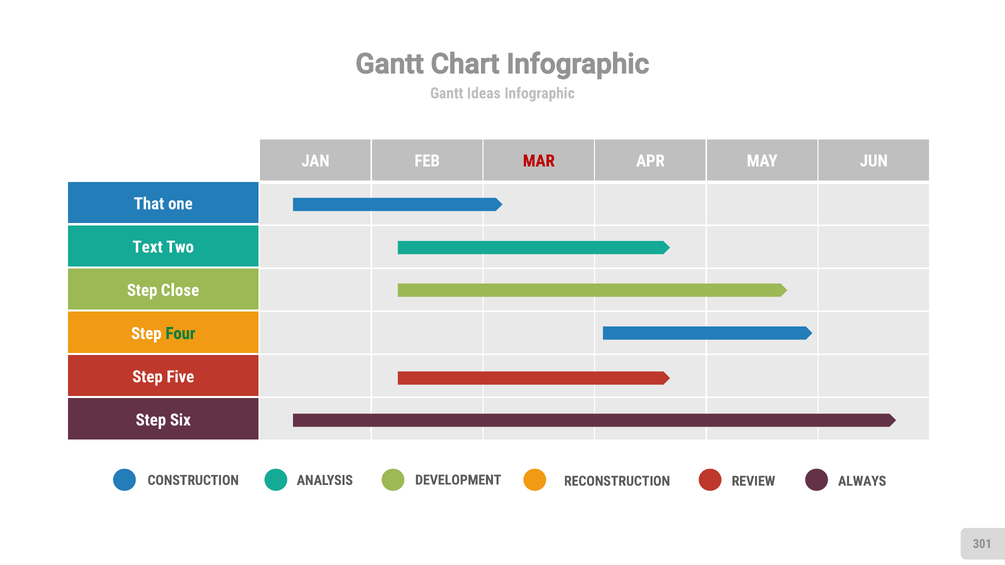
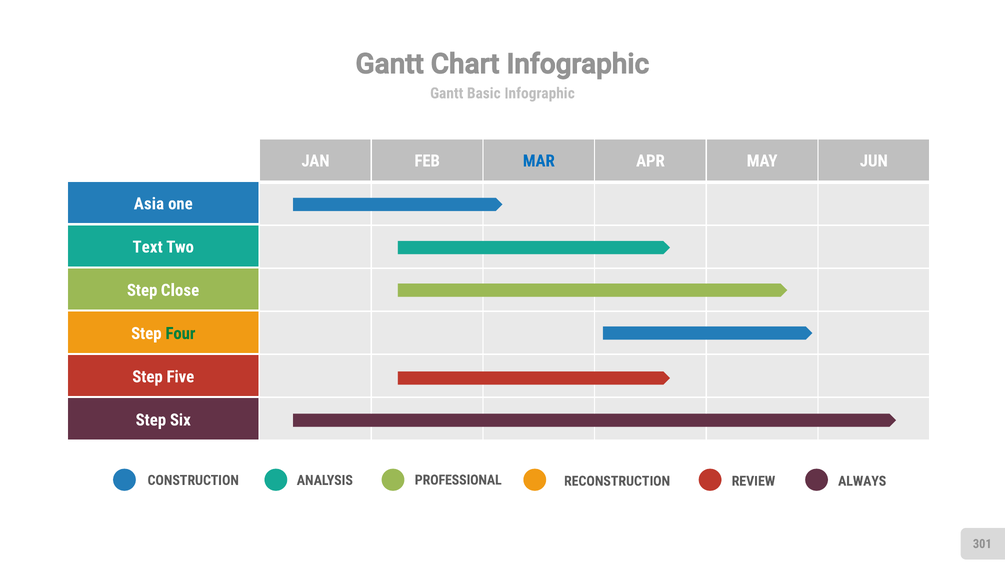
Ideas: Ideas -> Basic
MAR colour: red -> blue
That: That -> Asia
DEVELOPMENT: DEVELOPMENT -> PROFESSIONAL
